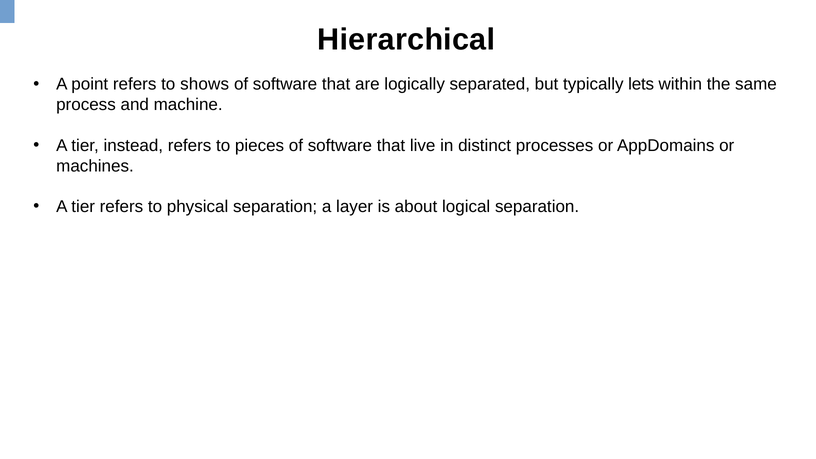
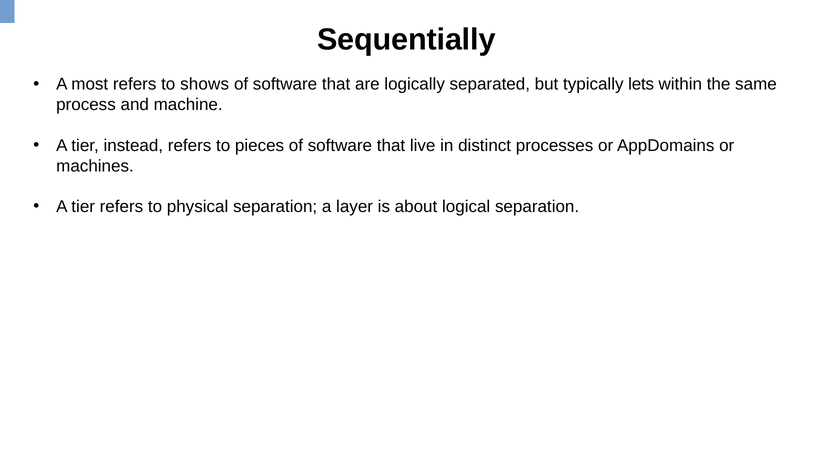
Hierarchical: Hierarchical -> Sequentially
point: point -> most
